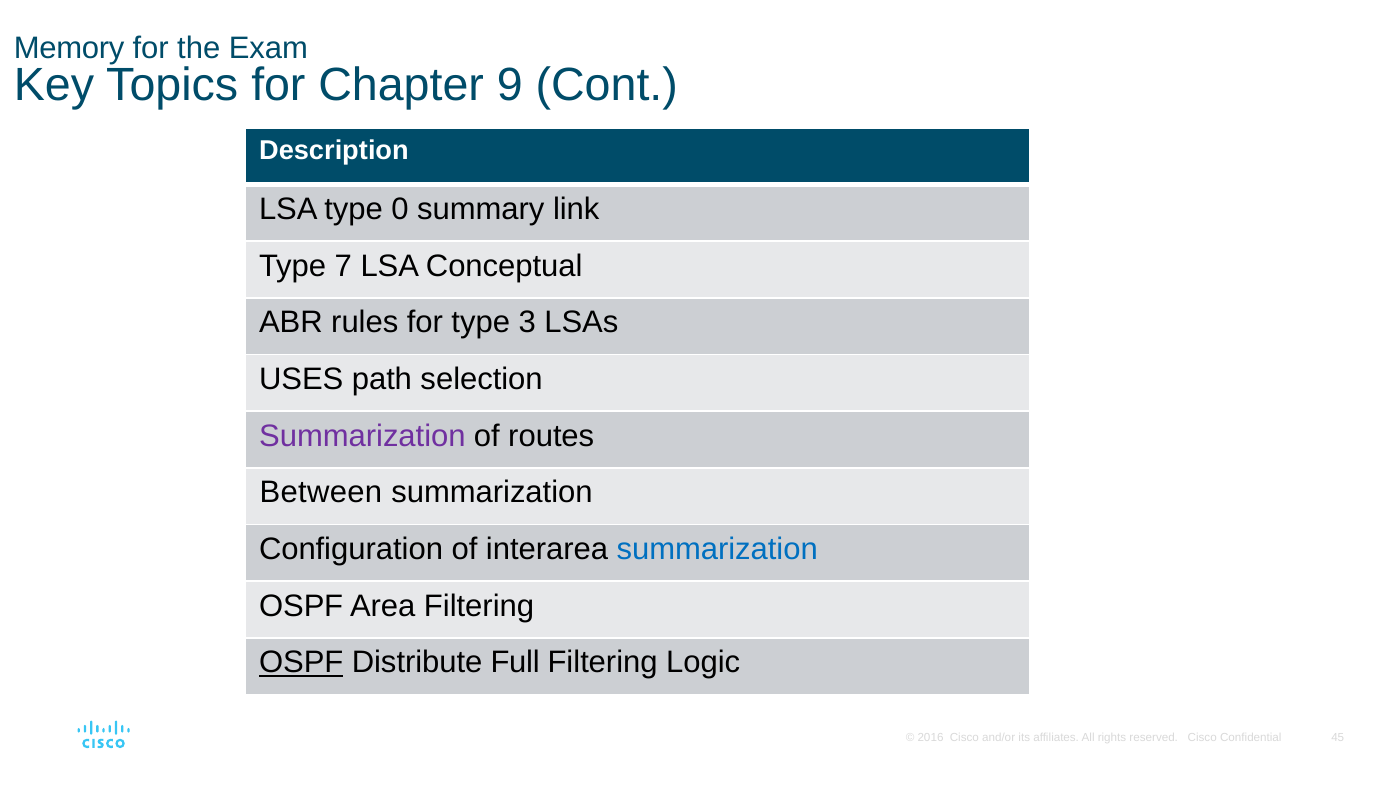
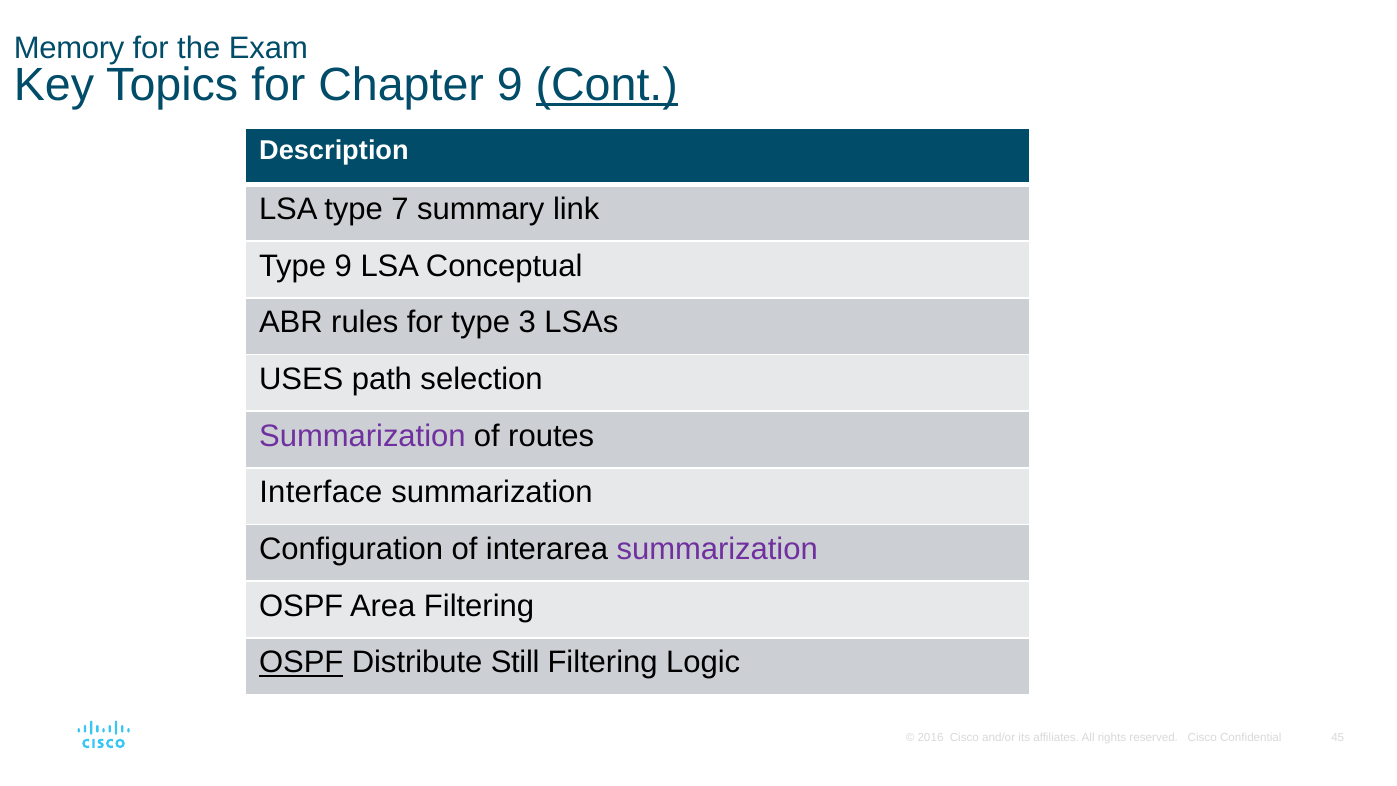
Cont underline: none -> present
0: 0 -> 7
Type 7: 7 -> 9
Between: Between -> Interface
summarization at (717, 549) colour: blue -> purple
Full: Full -> Still
